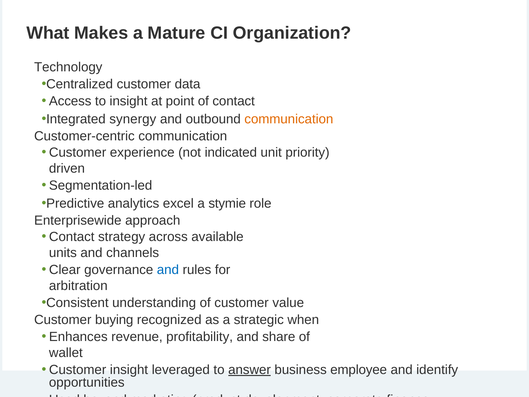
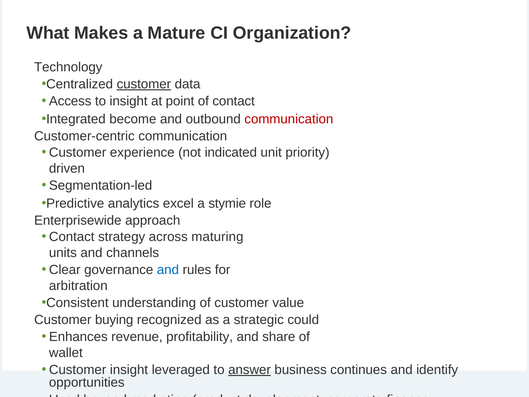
customer at (144, 84) underline: none -> present
synergy: synergy -> become
communication at (289, 119) colour: orange -> red
available: available -> maturing
when: when -> could
employee: employee -> continues
